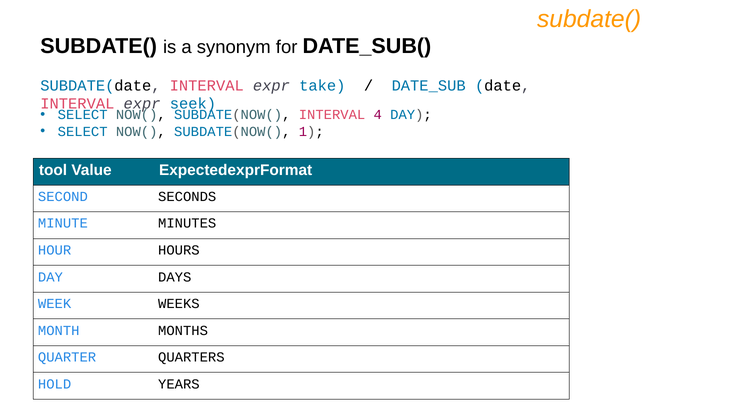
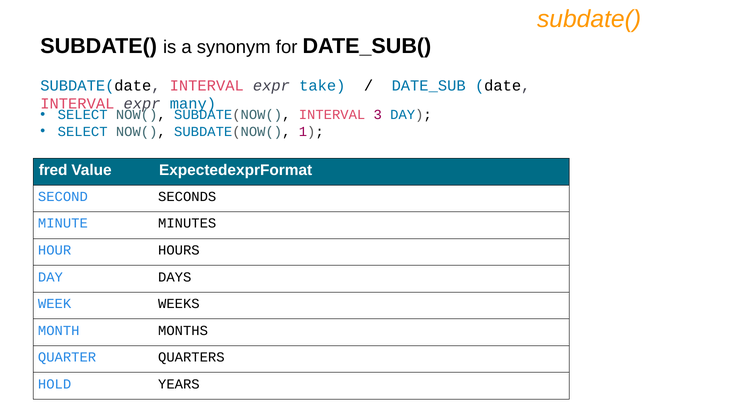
seek: seek -> many
4: 4 -> 3
tool: tool -> fred
